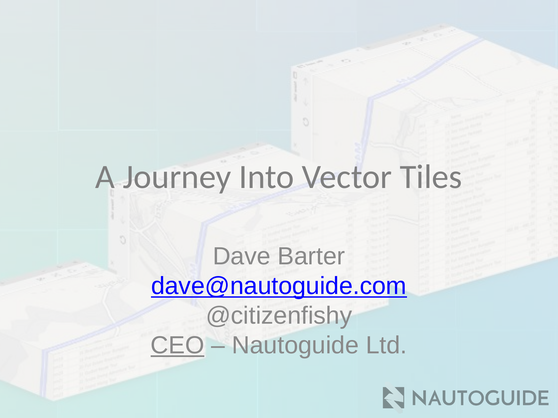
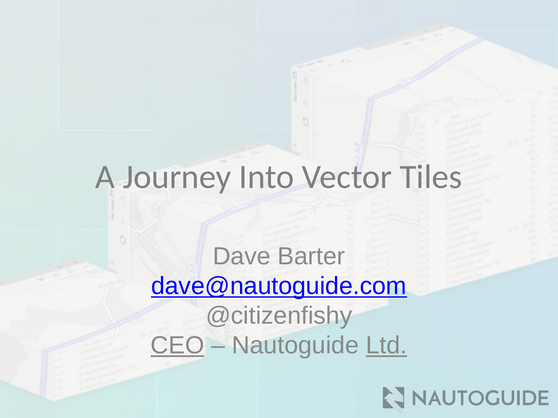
Ltd underline: none -> present
